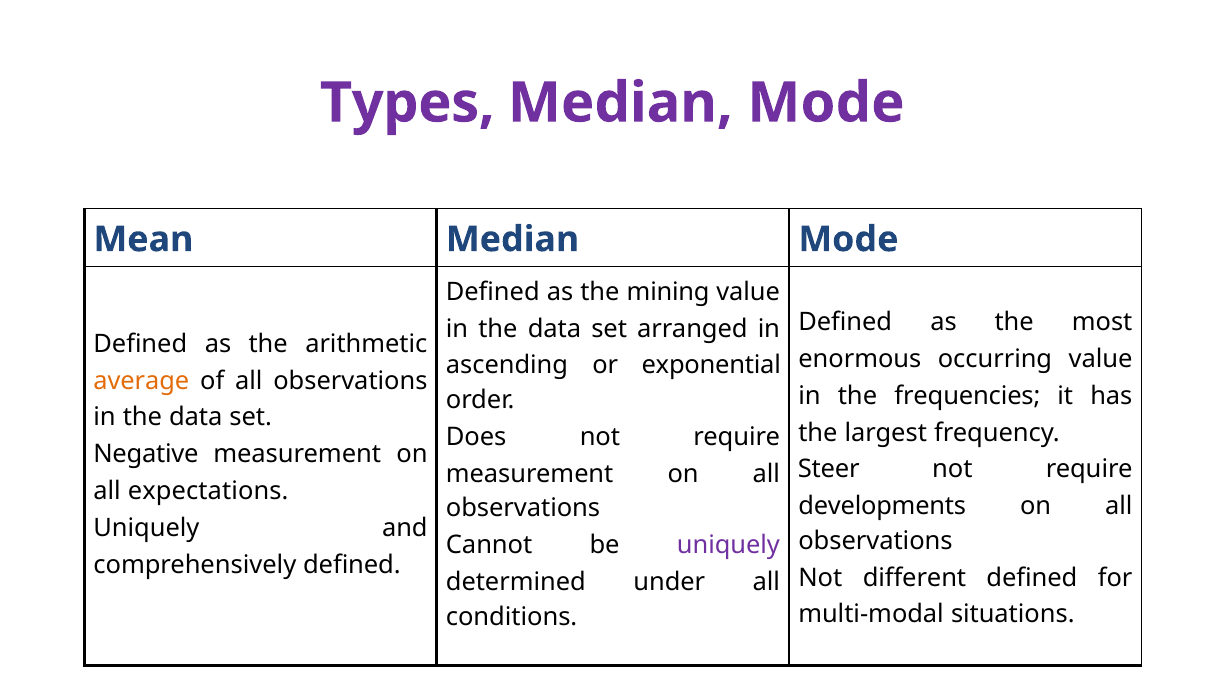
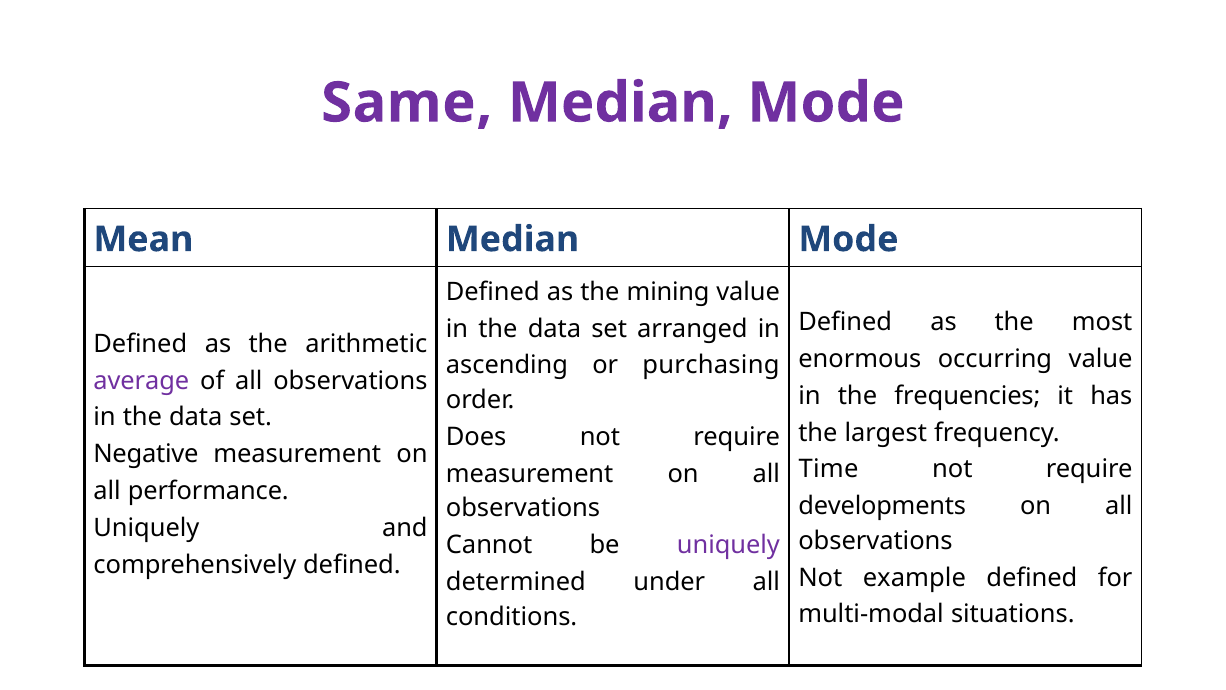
Types: Types -> Same
exponential: exponential -> purchasing
average colour: orange -> purple
Steer: Steer -> Time
expectations: expectations -> performance
different: different -> example
